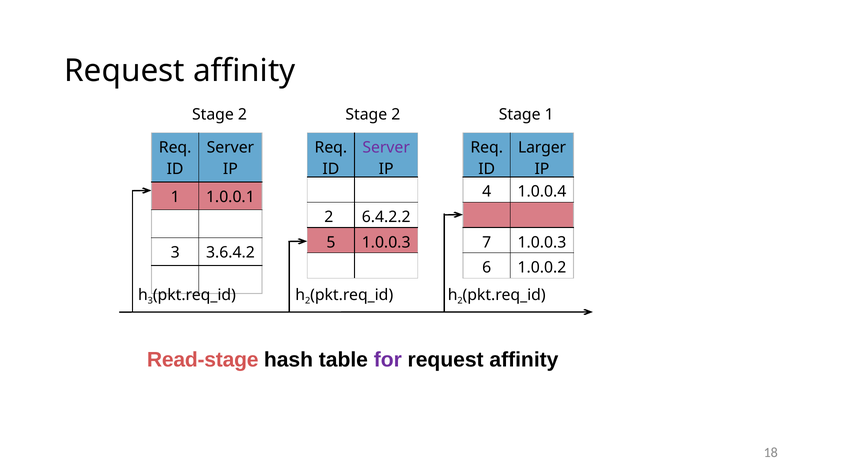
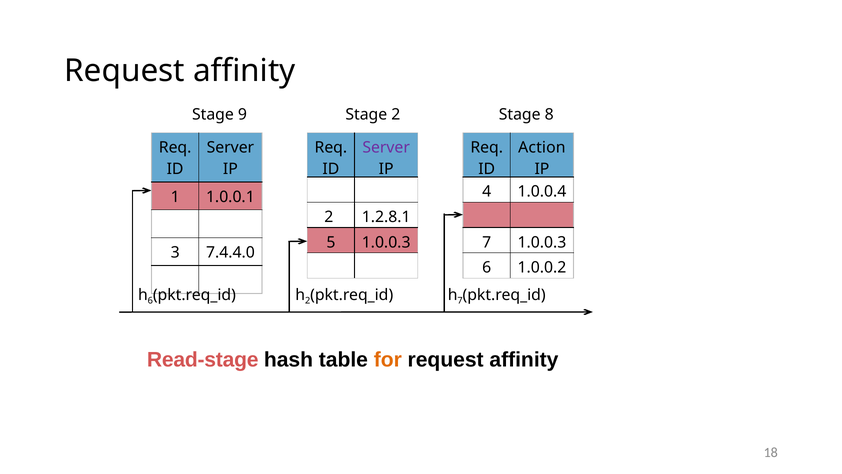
2 at (242, 114): 2 -> 9
Stage 1: 1 -> 8
Larger: Larger -> Action
6.4.2.2: 6.4.2.2 -> 1.2.8.1
3.6.4.2: 3.6.4.2 -> 7.4.4.0
3 at (150, 301): 3 -> 6
2 at (460, 301): 2 -> 7
for colour: purple -> orange
